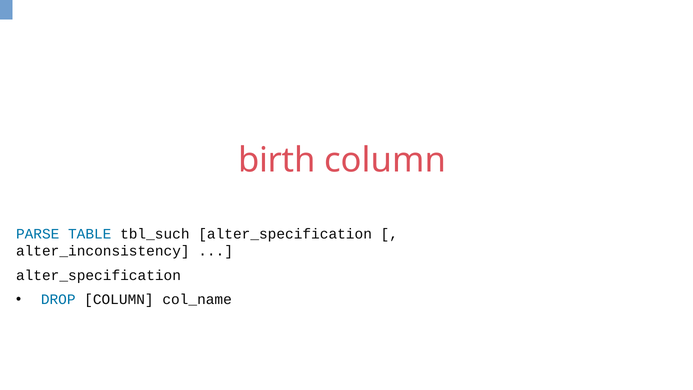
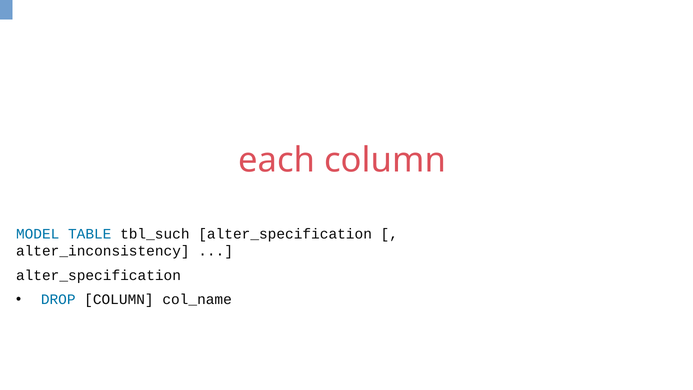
birth: birth -> each
PARSE: PARSE -> MODEL
